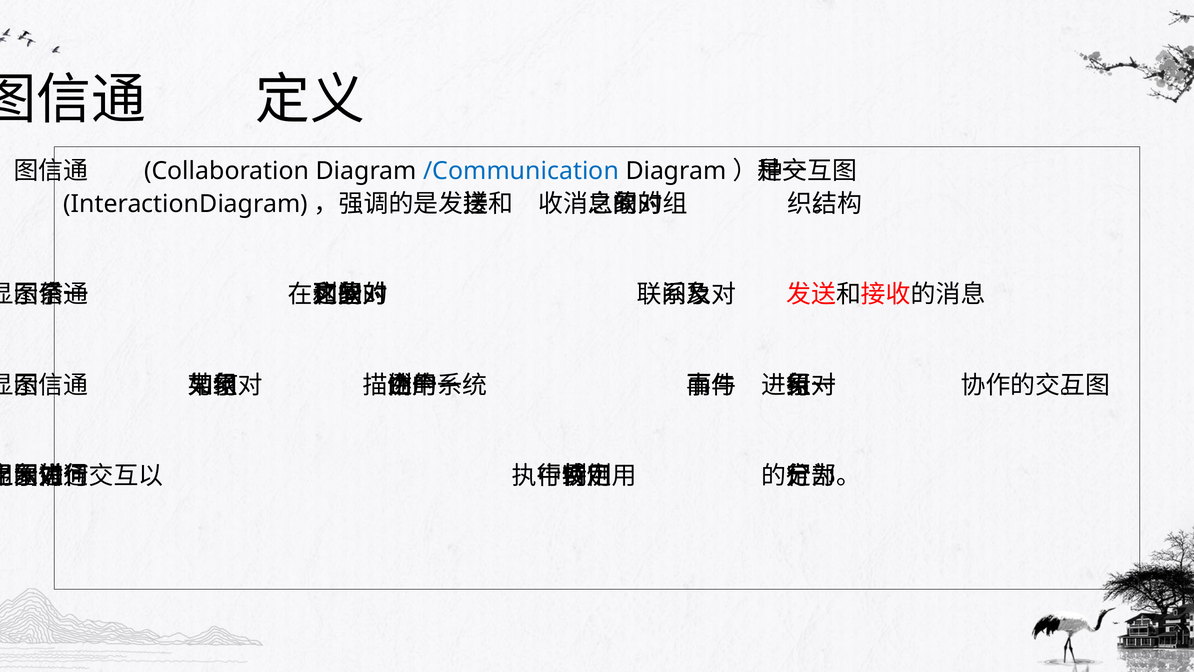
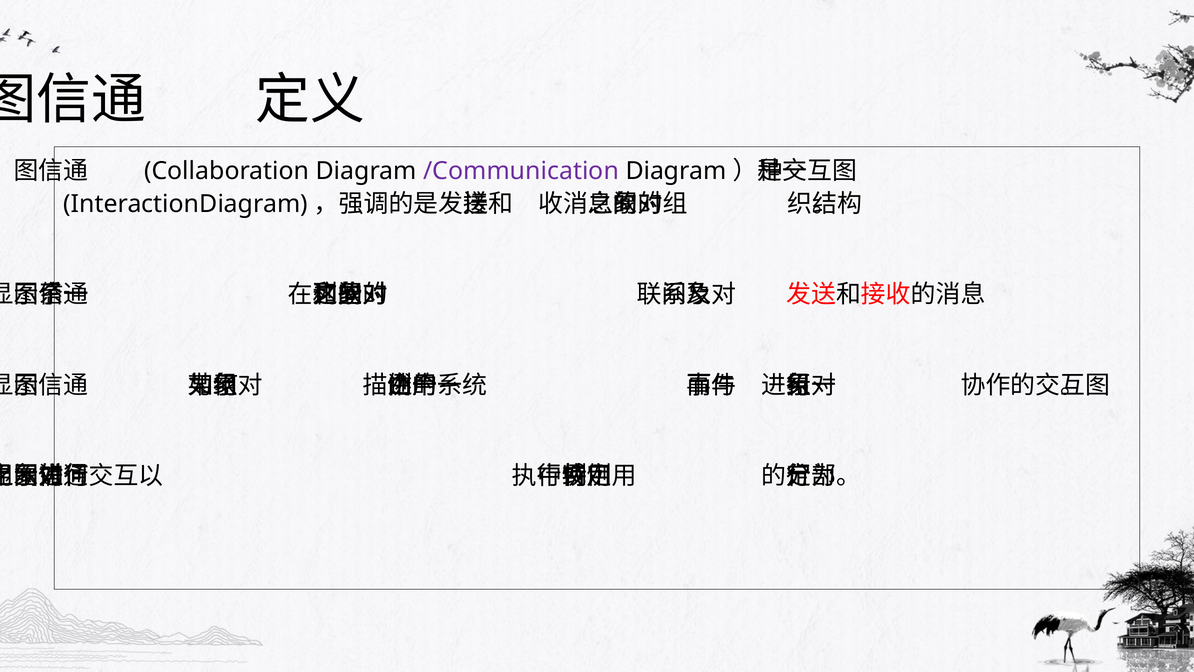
/Communication colour: blue -> purple
